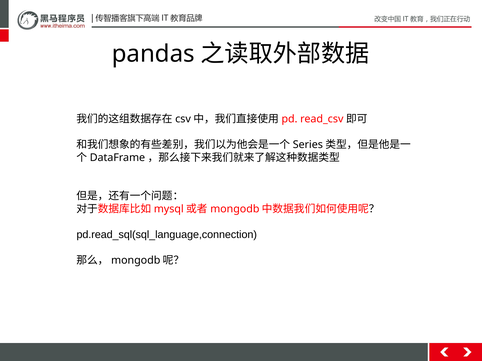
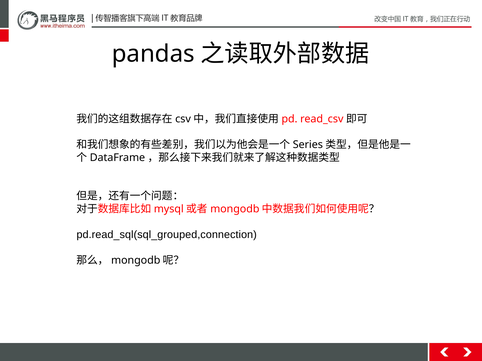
pd.read_sql(sql_language,connection: pd.read_sql(sql_language,connection -> pd.read_sql(sql_grouped,connection
